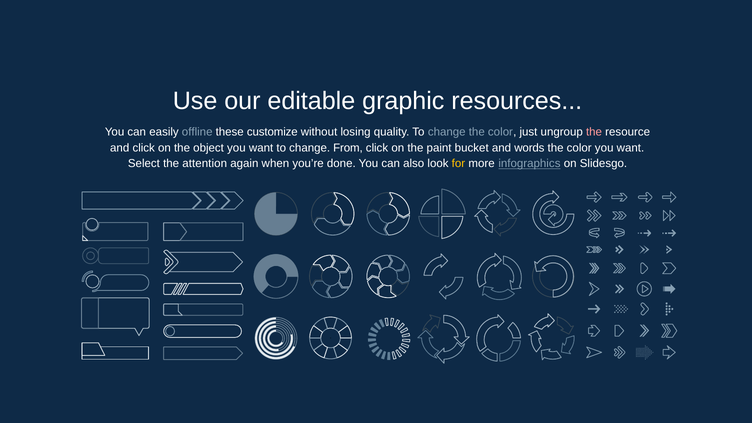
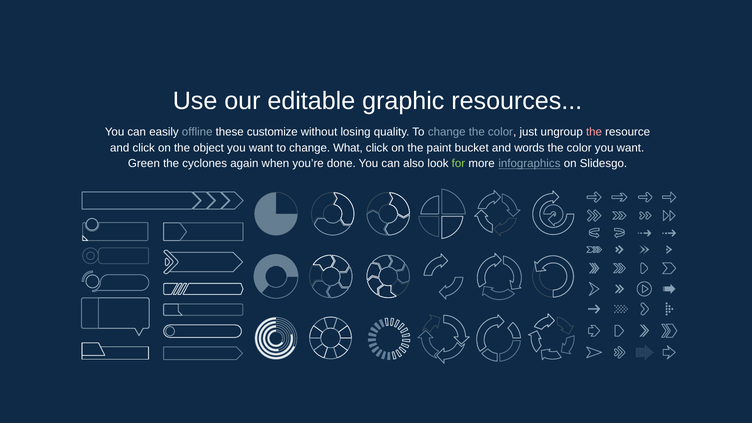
From: From -> What
Select: Select -> Green
attention: attention -> cyclones
for colour: yellow -> light green
